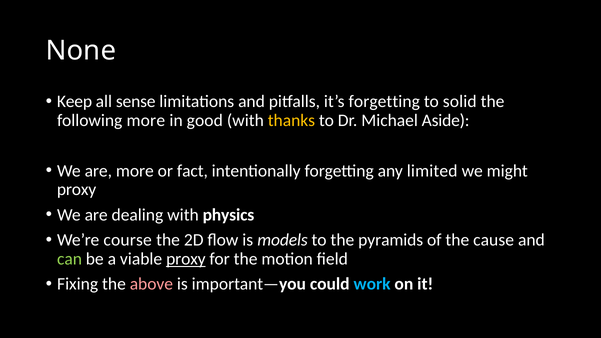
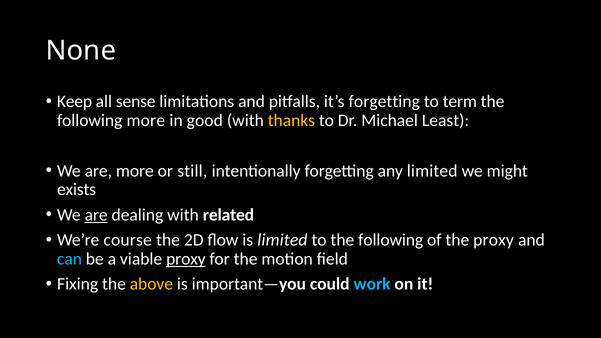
solid: solid -> term
Aside: Aside -> Least
fact: fact -> still
proxy at (77, 190): proxy -> exists
are at (96, 215) underline: none -> present
physics: physics -> related
is models: models -> limited
to the pyramids: pyramids -> following
the cause: cause -> proxy
can colour: light green -> light blue
above colour: pink -> yellow
